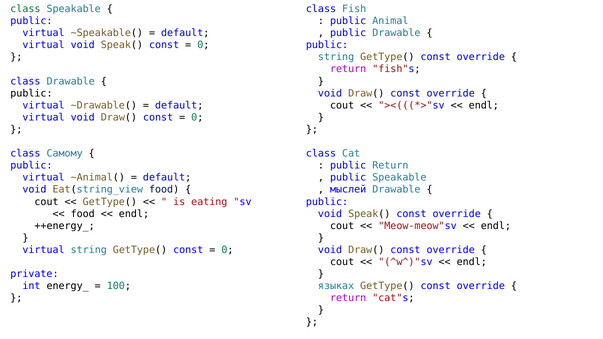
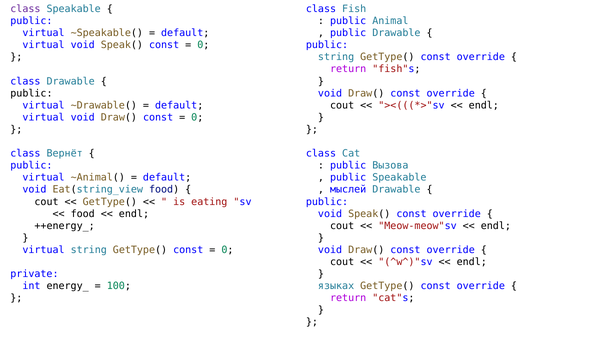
class at (25, 9) colour: green -> purple
Самому: Самому -> Вернёт
public Return: Return -> Вызова
